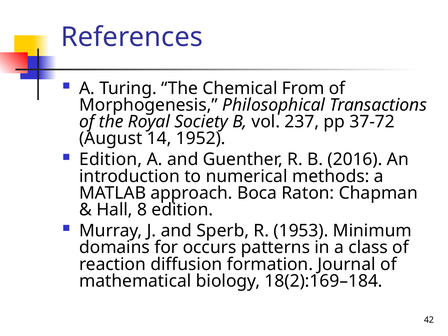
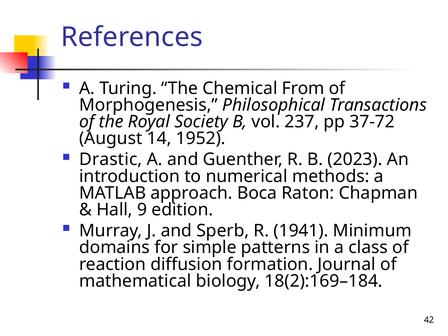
Edition at (111, 160): Edition -> Drastic
2016: 2016 -> 2023
8: 8 -> 9
1953: 1953 -> 1941
occurs: occurs -> simple
